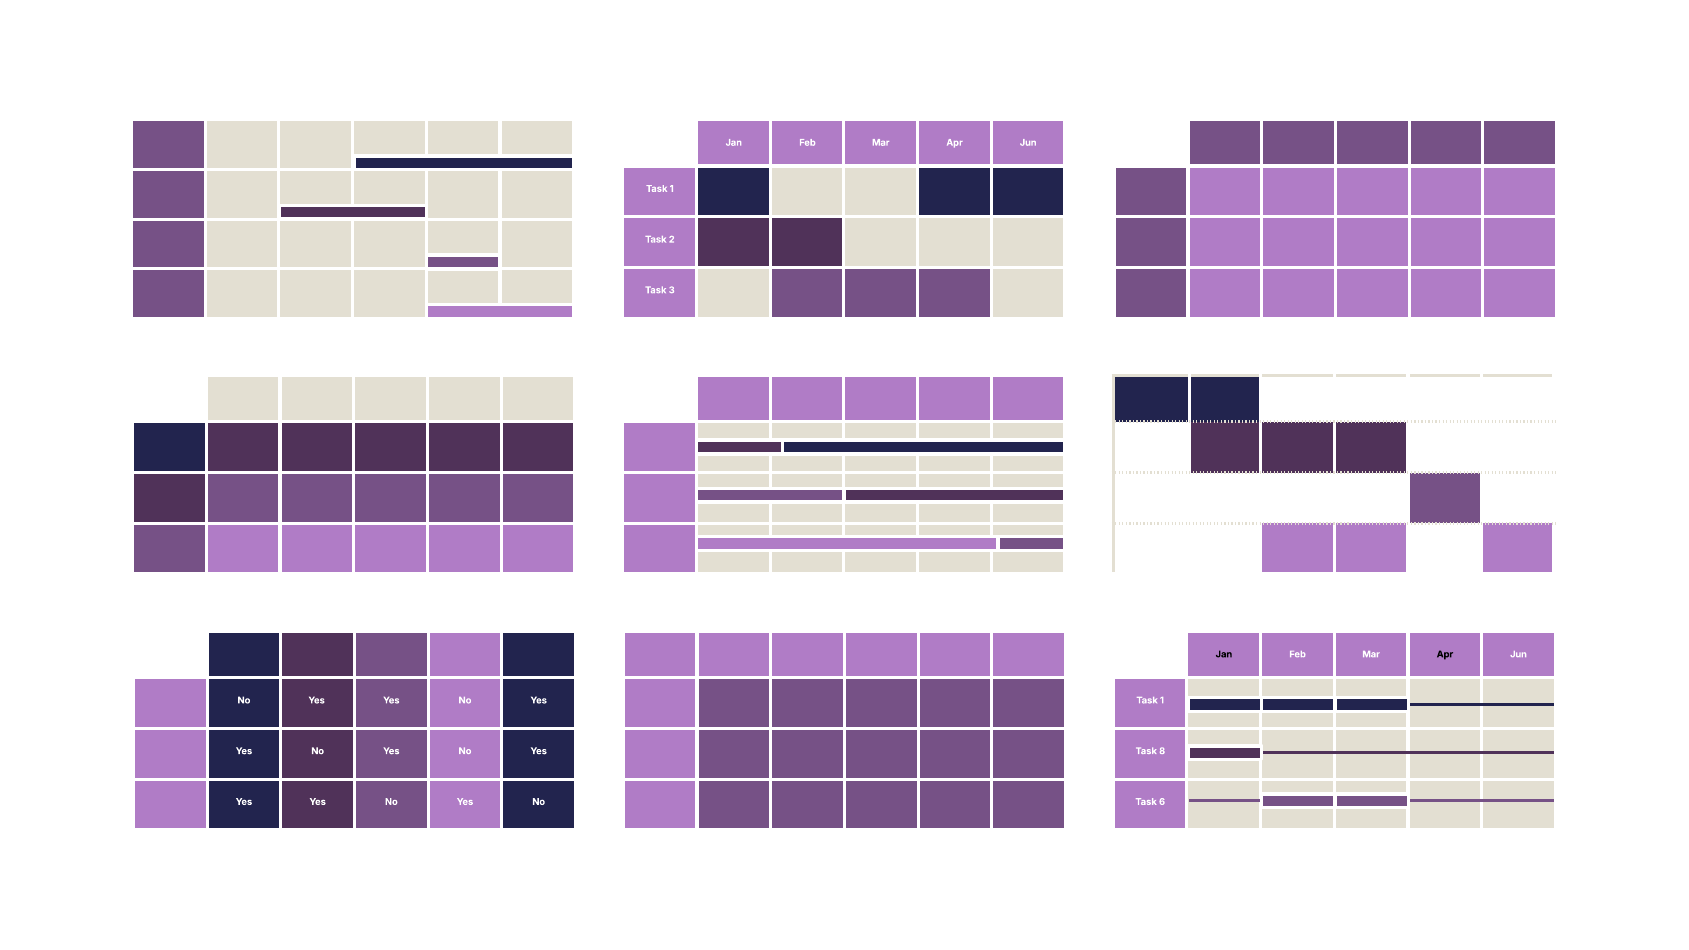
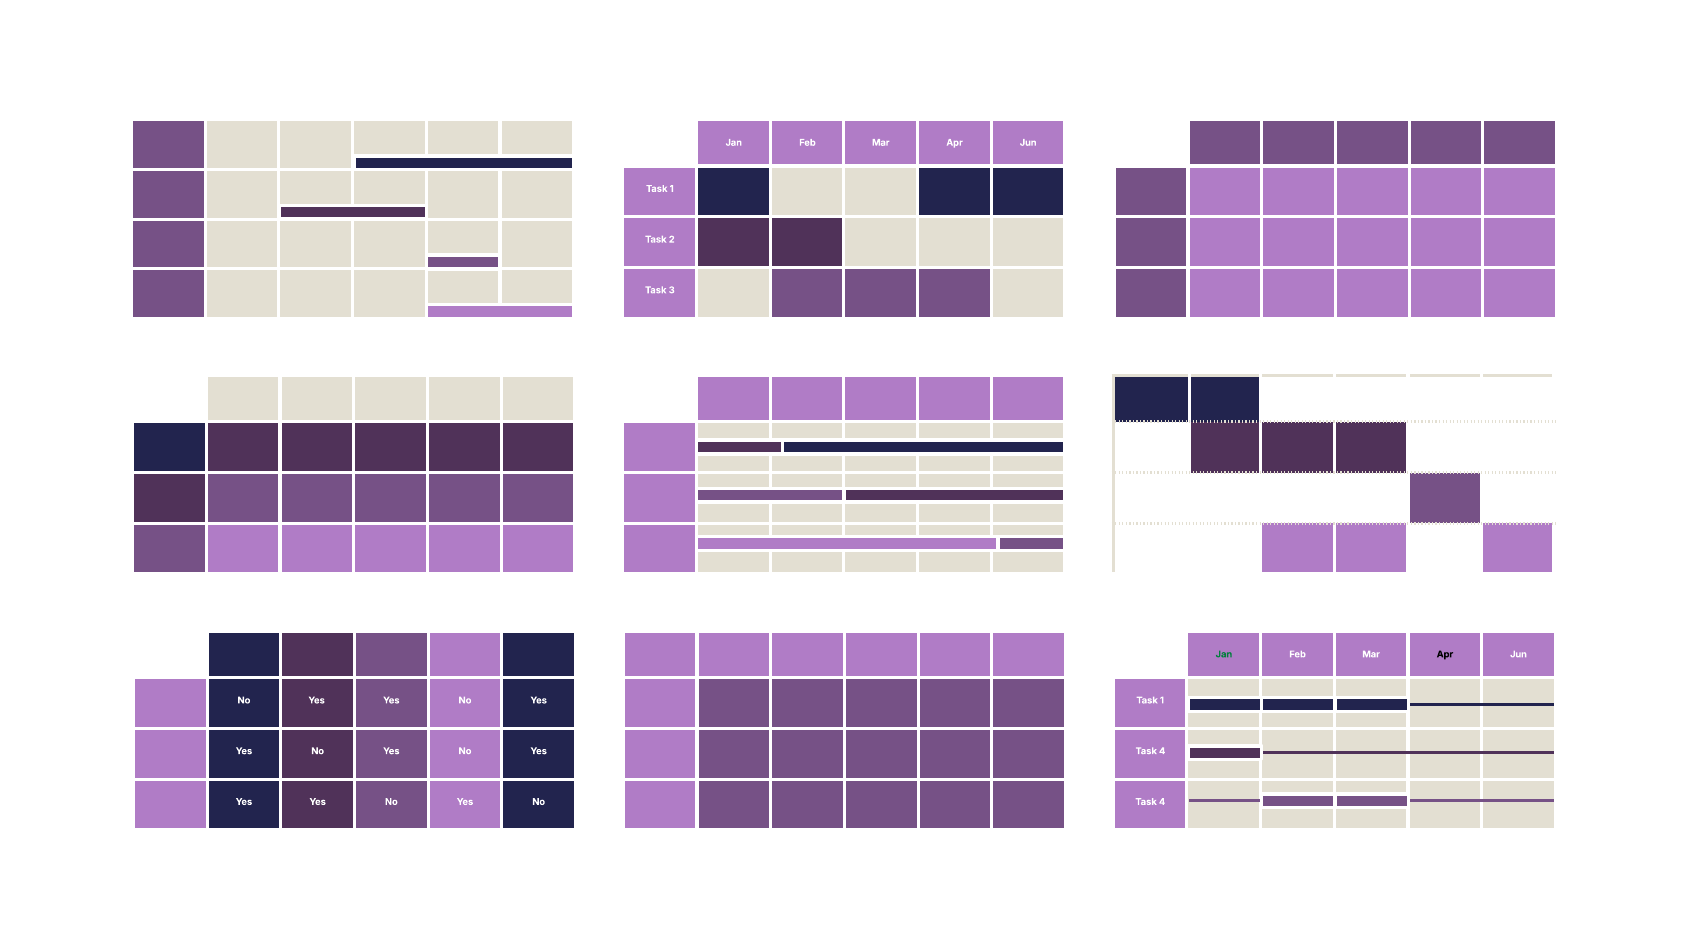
Jan at (1224, 654) colour: black -> green
8 at (1162, 751): 8 -> 4
6 at (1162, 802): 6 -> 4
